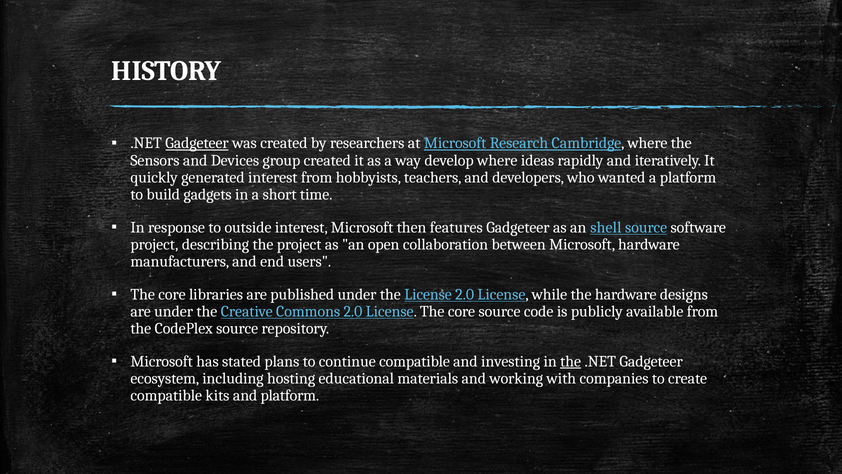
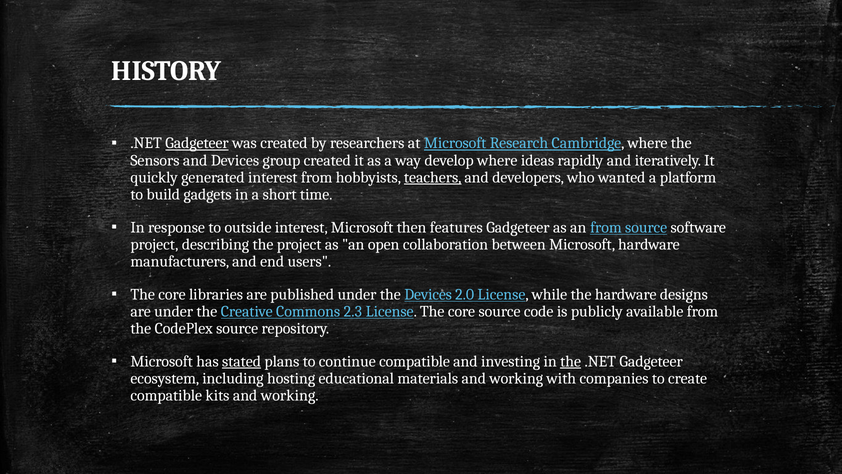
teachers underline: none -> present
an shell: shell -> from
the License: License -> Devices
Commons 2.0: 2.0 -> 2.3
stated underline: none -> present
kits and platform: platform -> working
